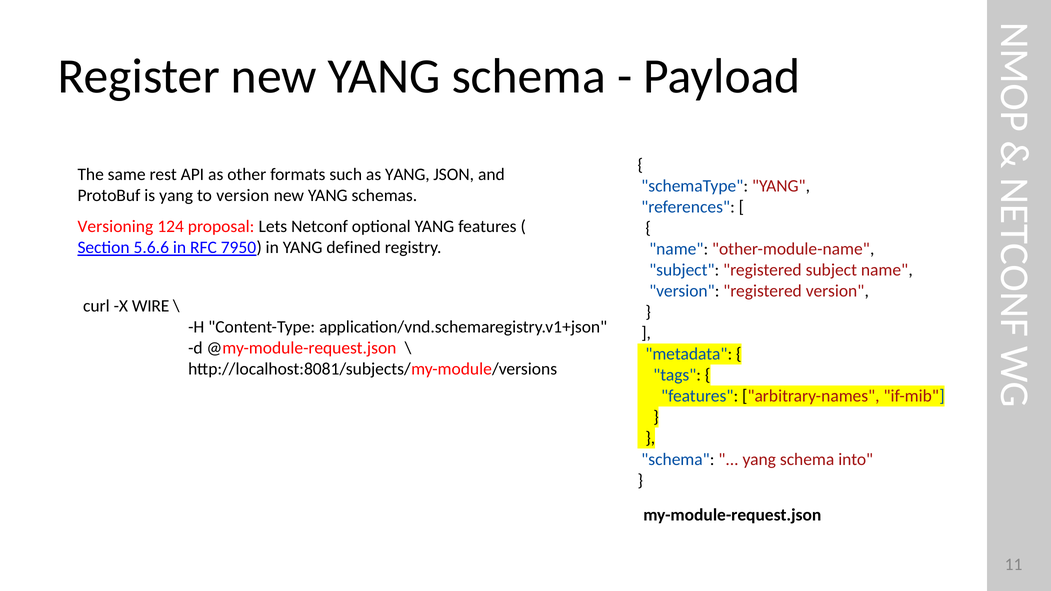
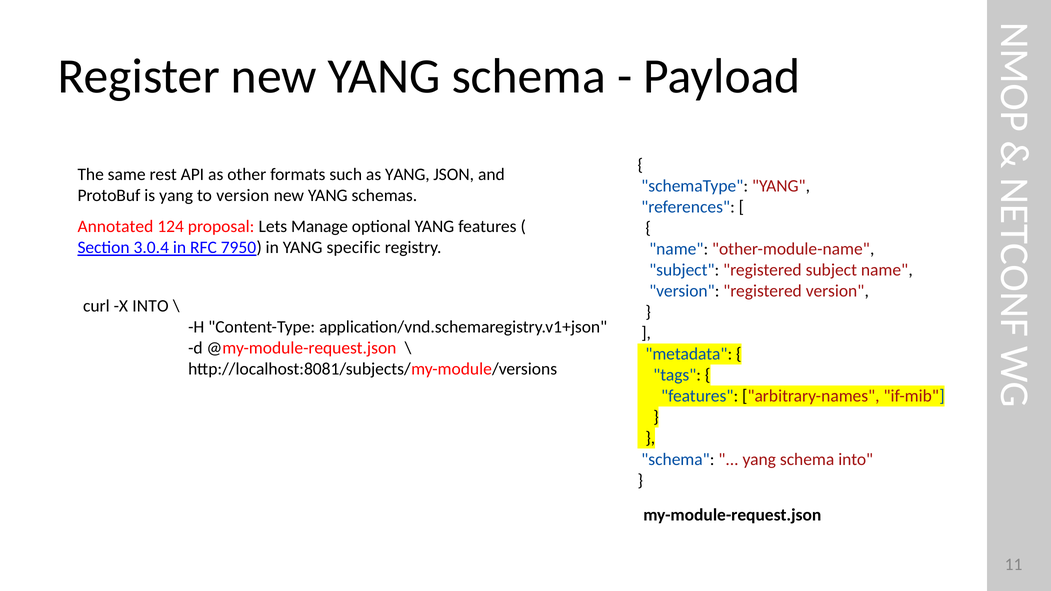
Versioning: Versioning -> Annotated
Netconf: Netconf -> Manage
5.6.6: 5.6.6 -> 3.0.4
defined: defined -> specific
X WIRE: WIRE -> INTO
